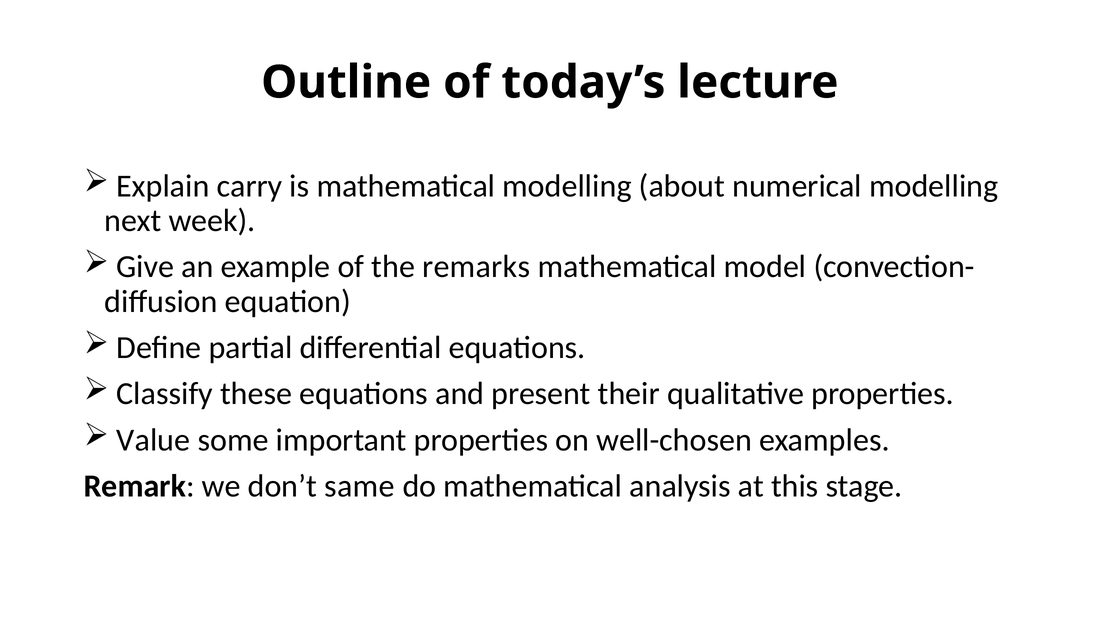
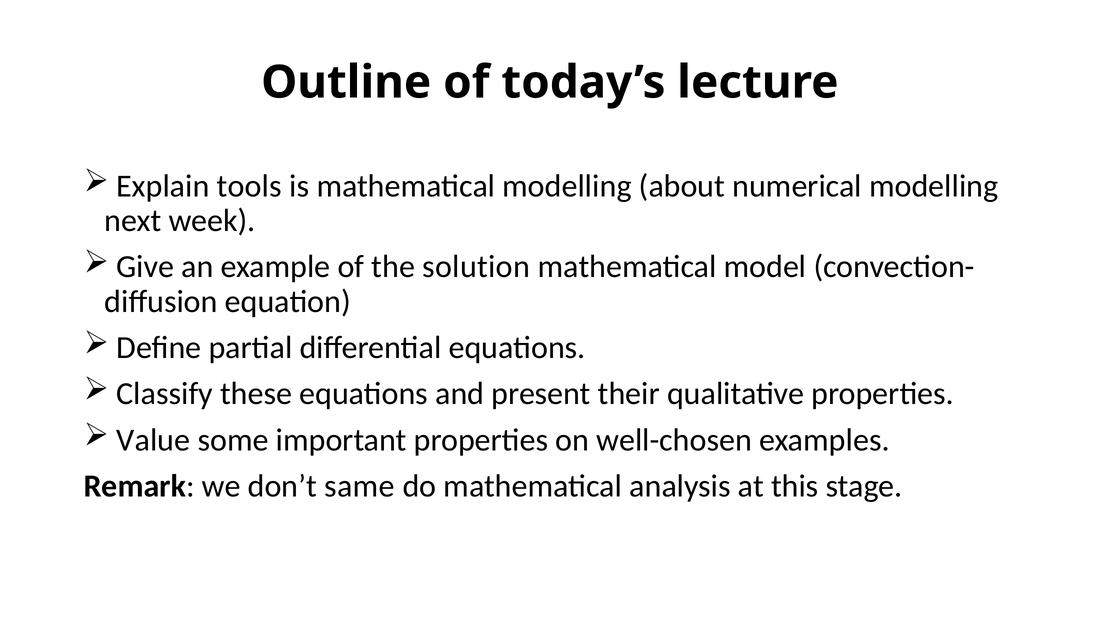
carry: carry -> tools
remarks: remarks -> solution
